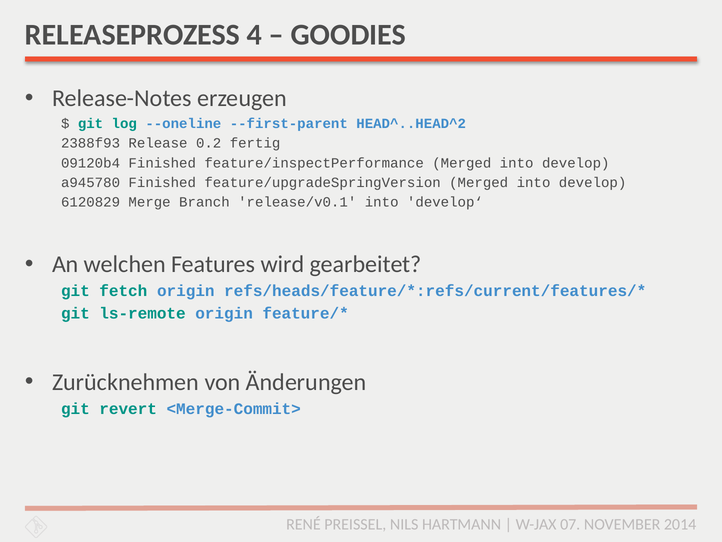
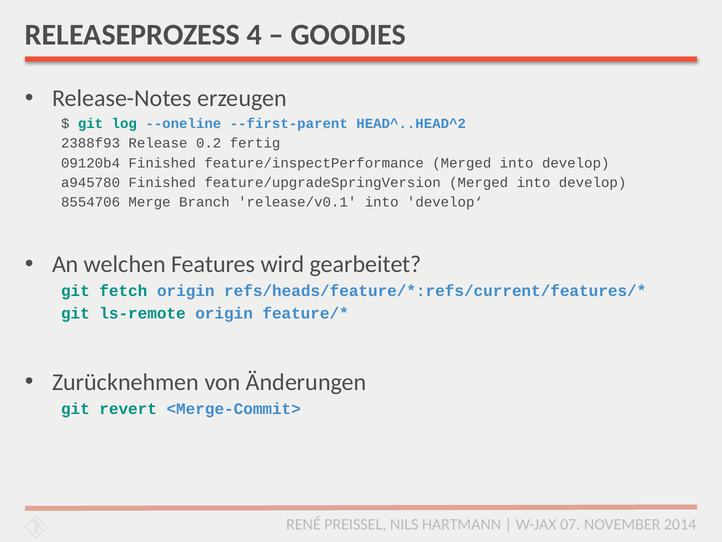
6120829: 6120829 -> 8554706
